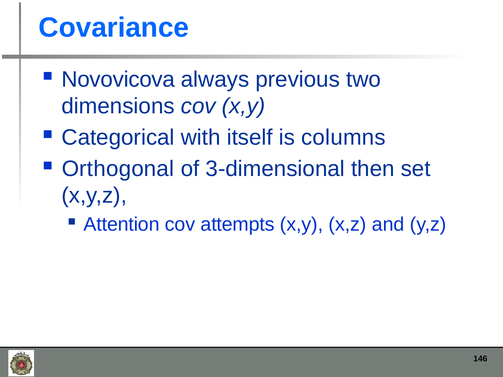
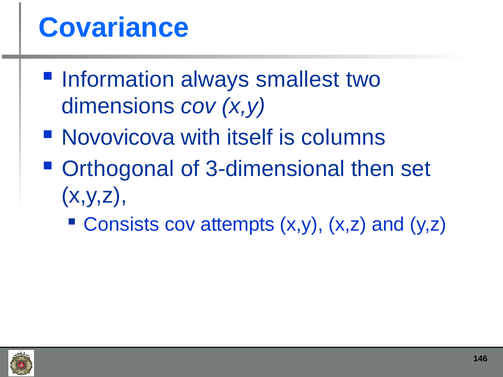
Novovicova: Novovicova -> Information
previous: previous -> smallest
Categorical: Categorical -> Novovicova
Attention: Attention -> Consists
